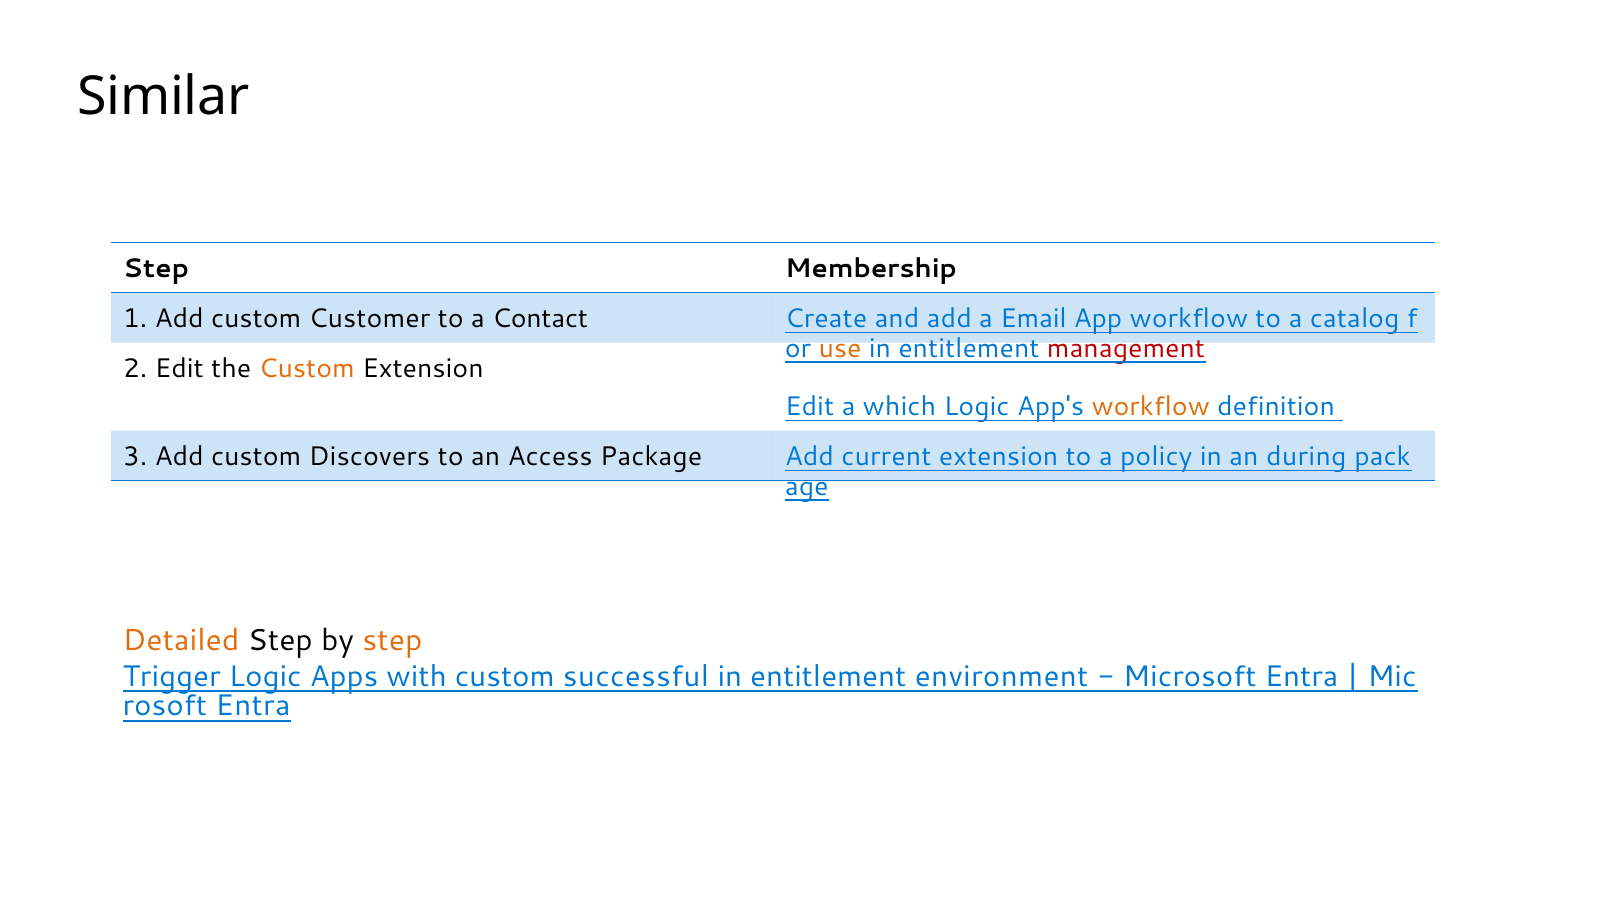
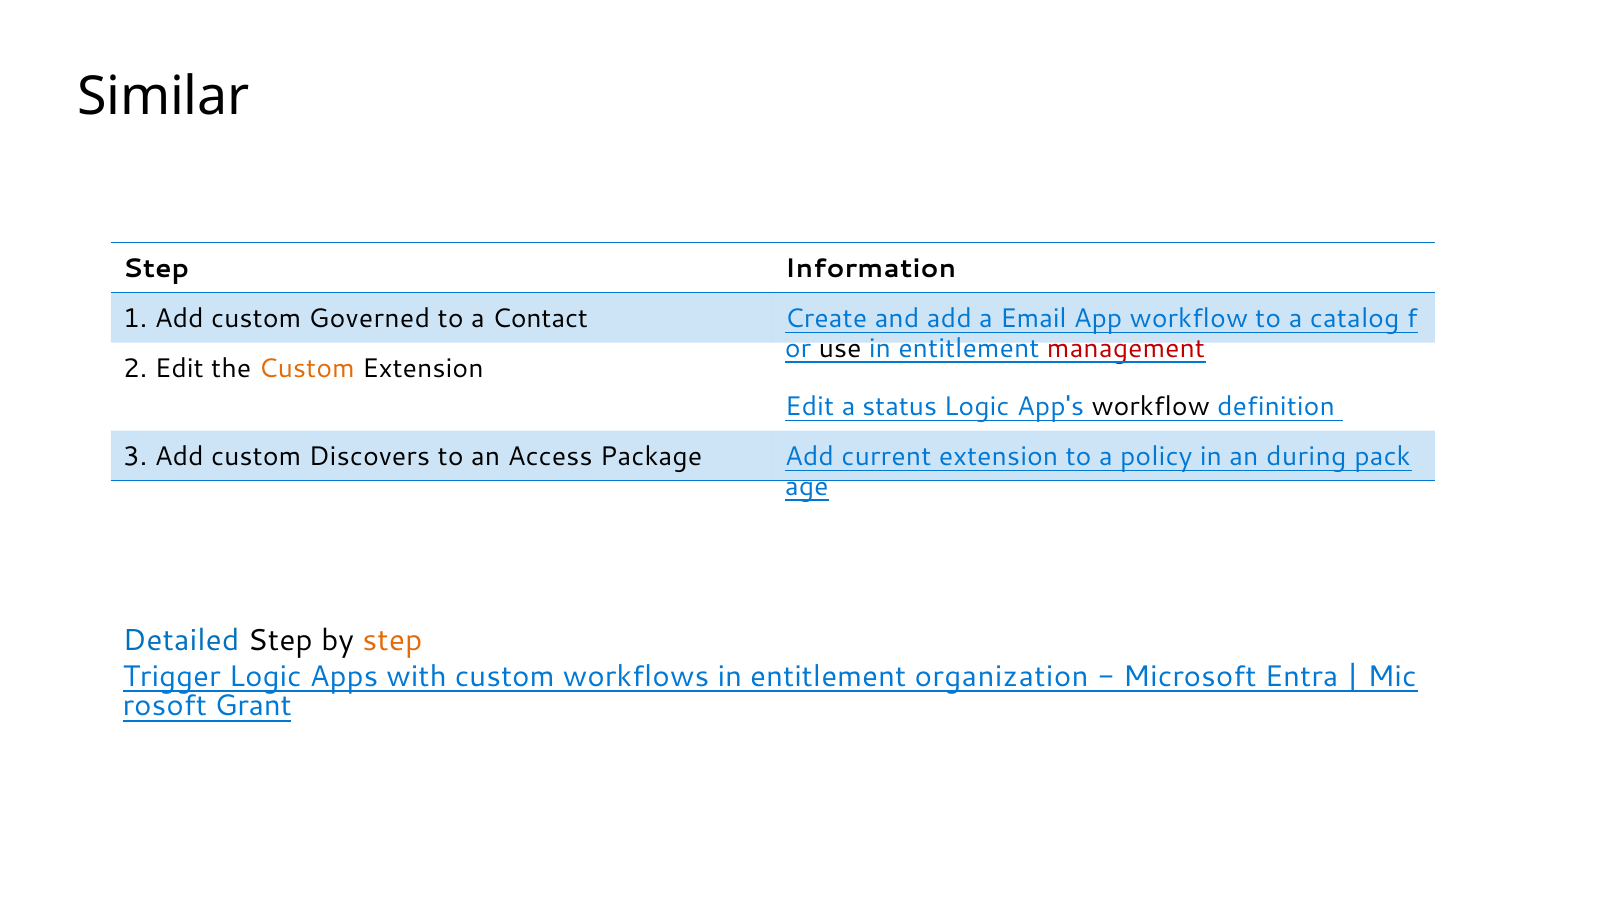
Membership: Membership -> Information
Customer: Customer -> Governed
use colour: orange -> black
which: which -> status
workflow at (1151, 407) colour: orange -> black
Detailed colour: orange -> blue
successful: successful -> workflows
environment: environment -> organization
Entra at (253, 706): Entra -> Grant
